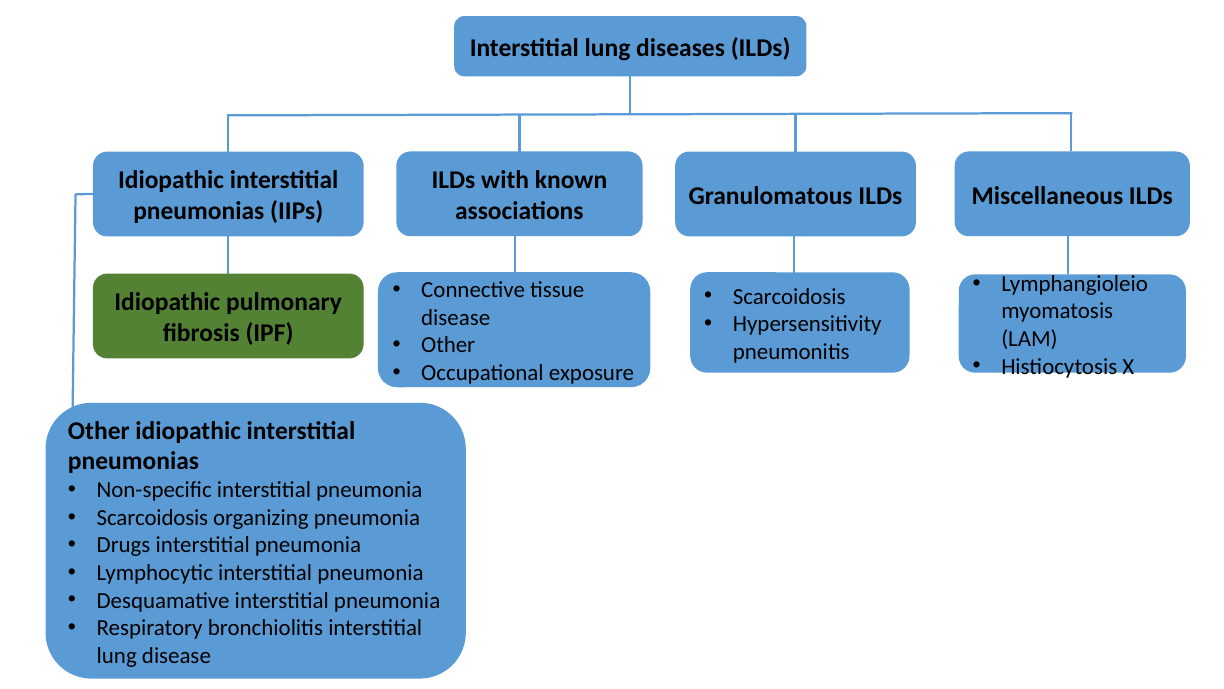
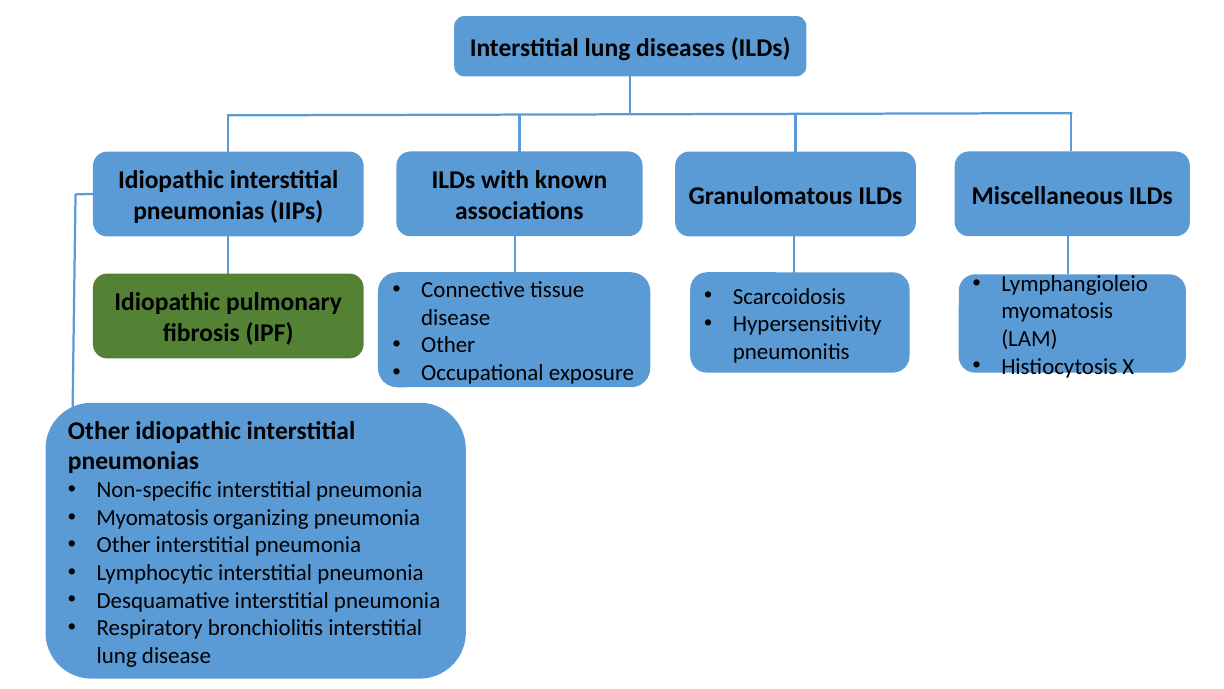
Scarcoidosis at (152, 517): Scarcoidosis -> Myomatosis
Drugs at (124, 545): Drugs -> Other
